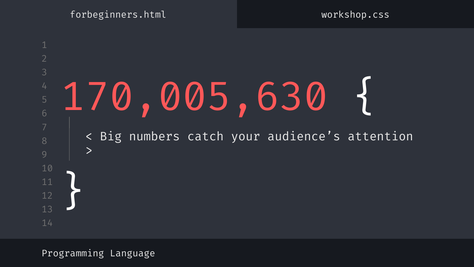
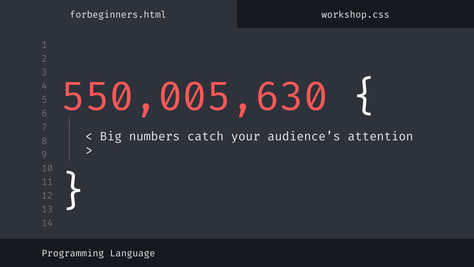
170,005,630: 170,005,630 -> 550,005,630
